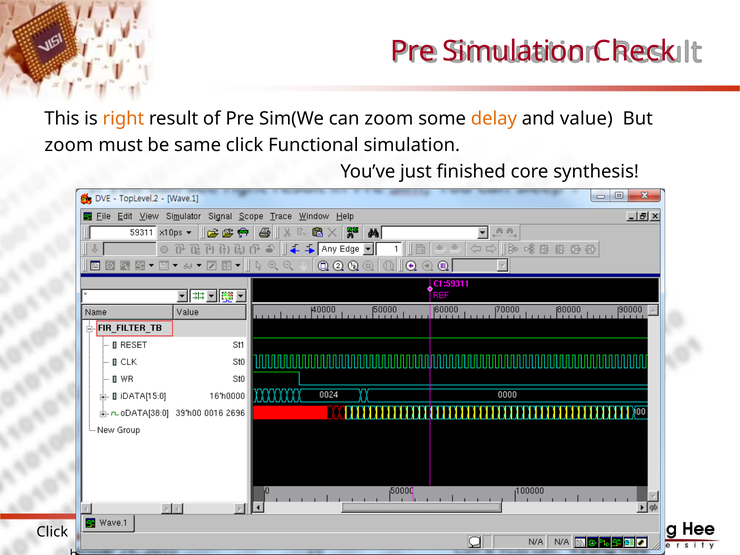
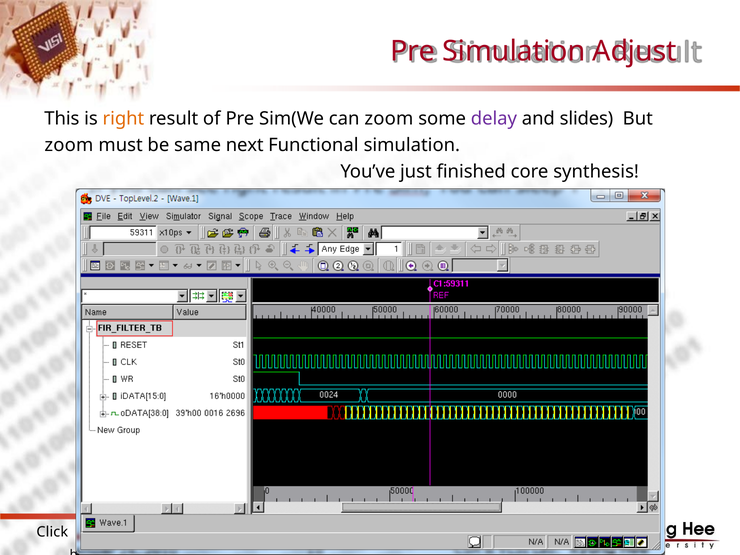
Check: Check -> Adjust
delay colour: orange -> purple
value: value -> slides
same click: click -> next
